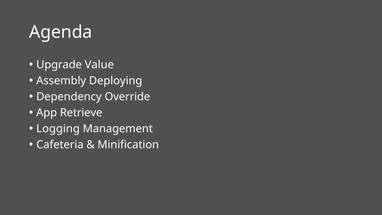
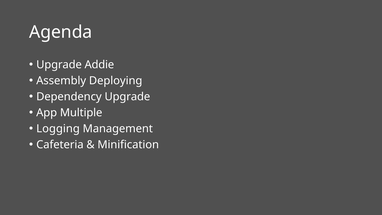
Value: Value -> Addie
Dependency Override: Override -> Upgrade
Retrieve: Retrieve -> Multiple
